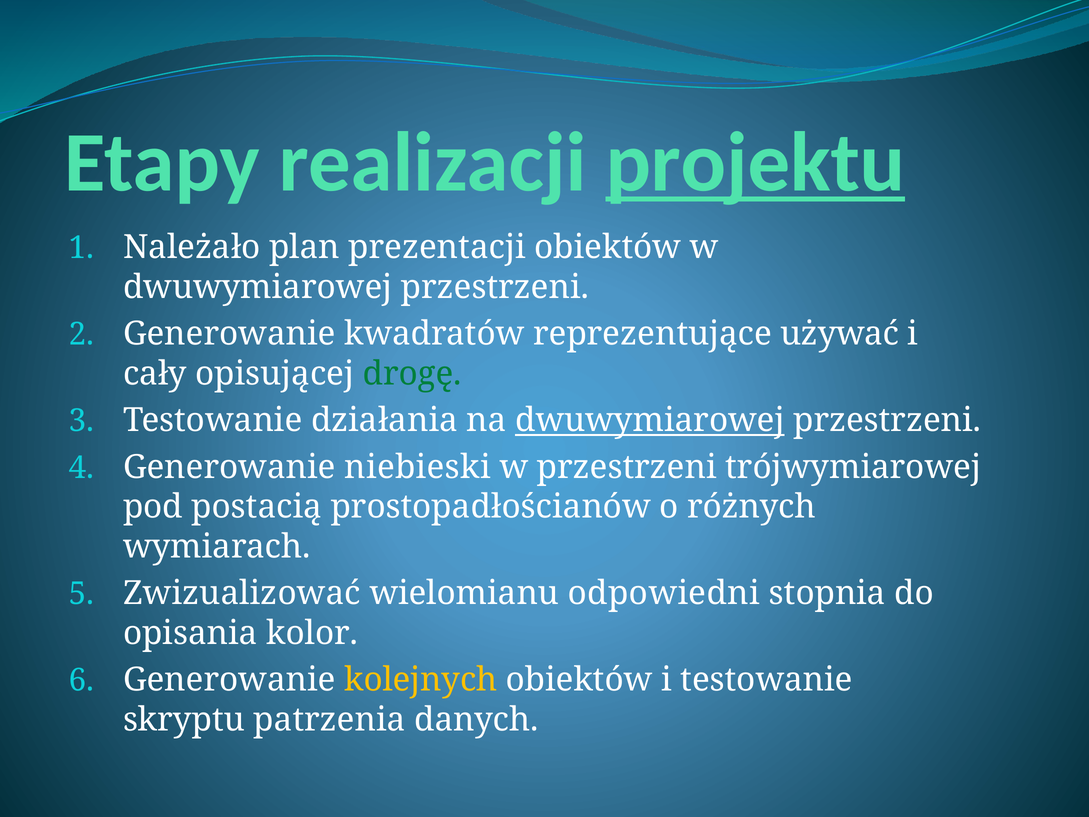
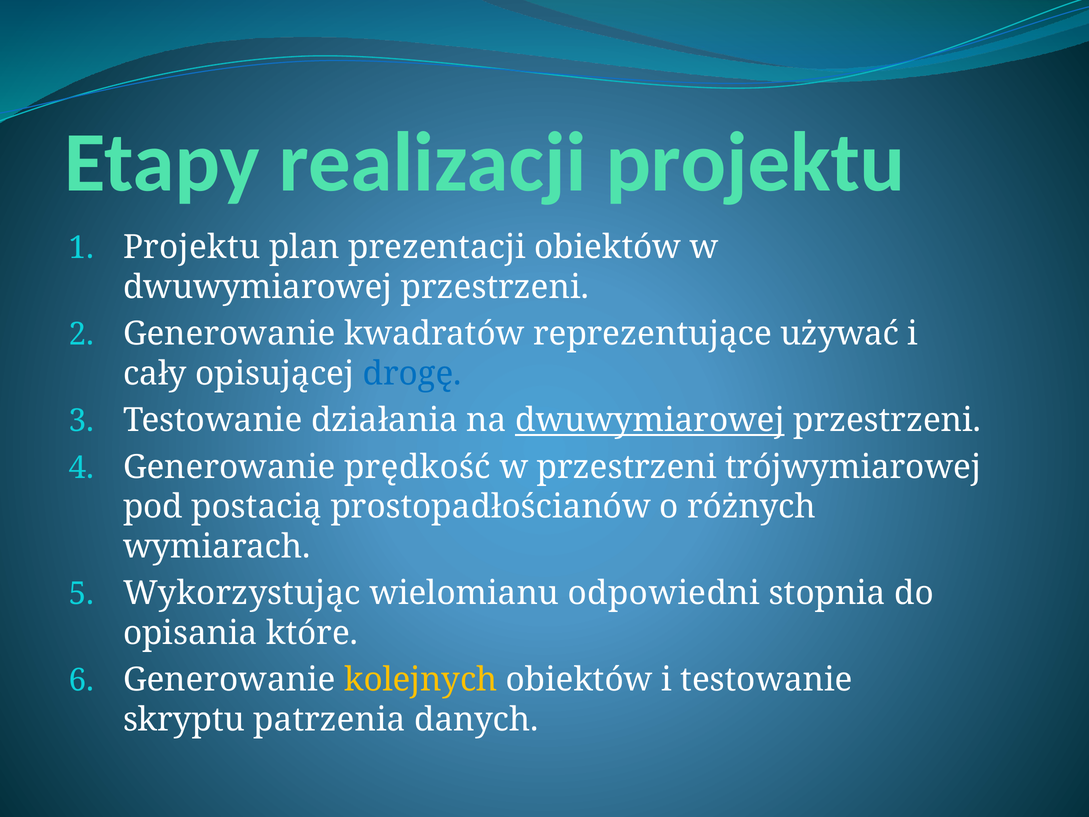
projektu at (755, 163) underline: present -> none
Należało at (192, 247): Należało -> Projektu
drogę colour: green -> blue
niebieski: niebieski -> prędkość
Zwizualizować: Zwizualizować -> Wykorzystując
kolor: kolor -> które
